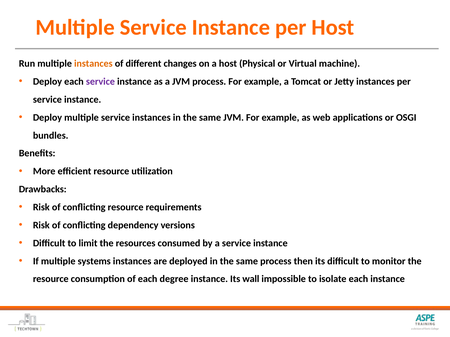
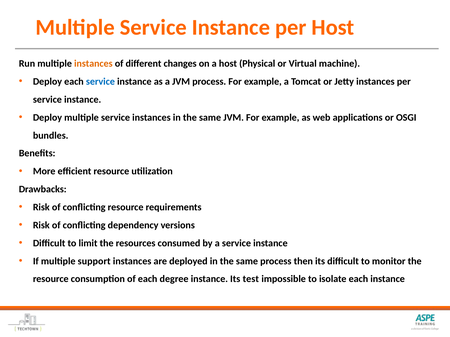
service at (100, 82) colour: purple -> blue
systems: systems -> support
wall: wall -> test
